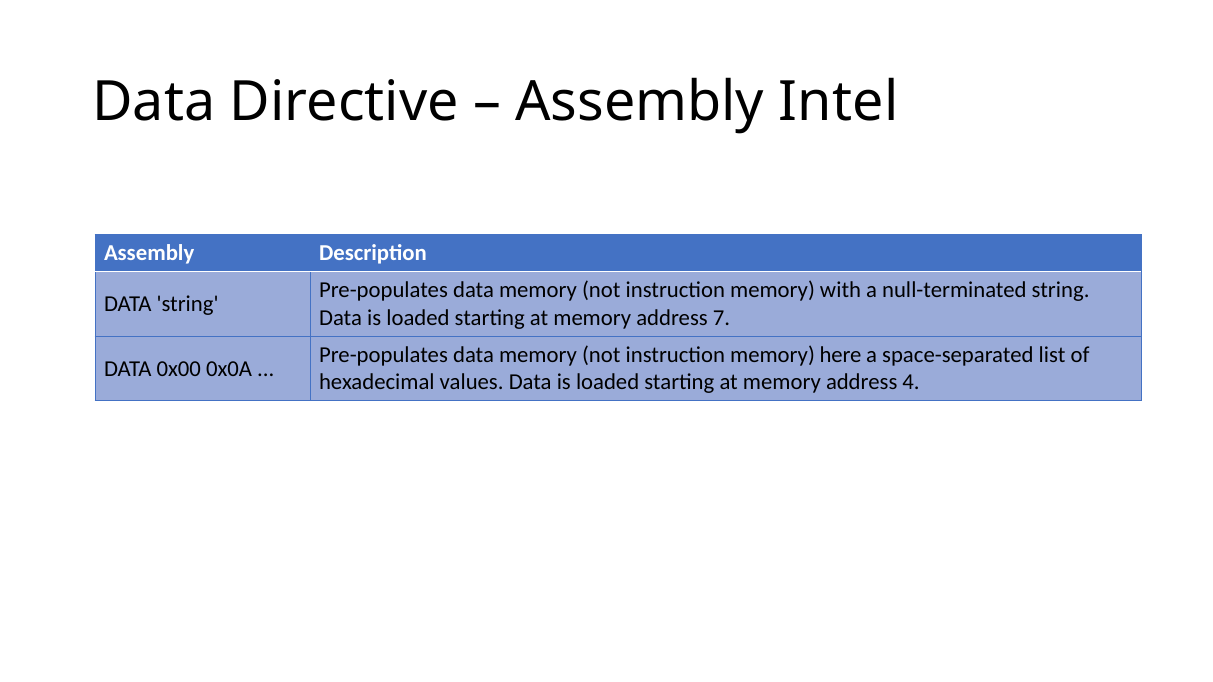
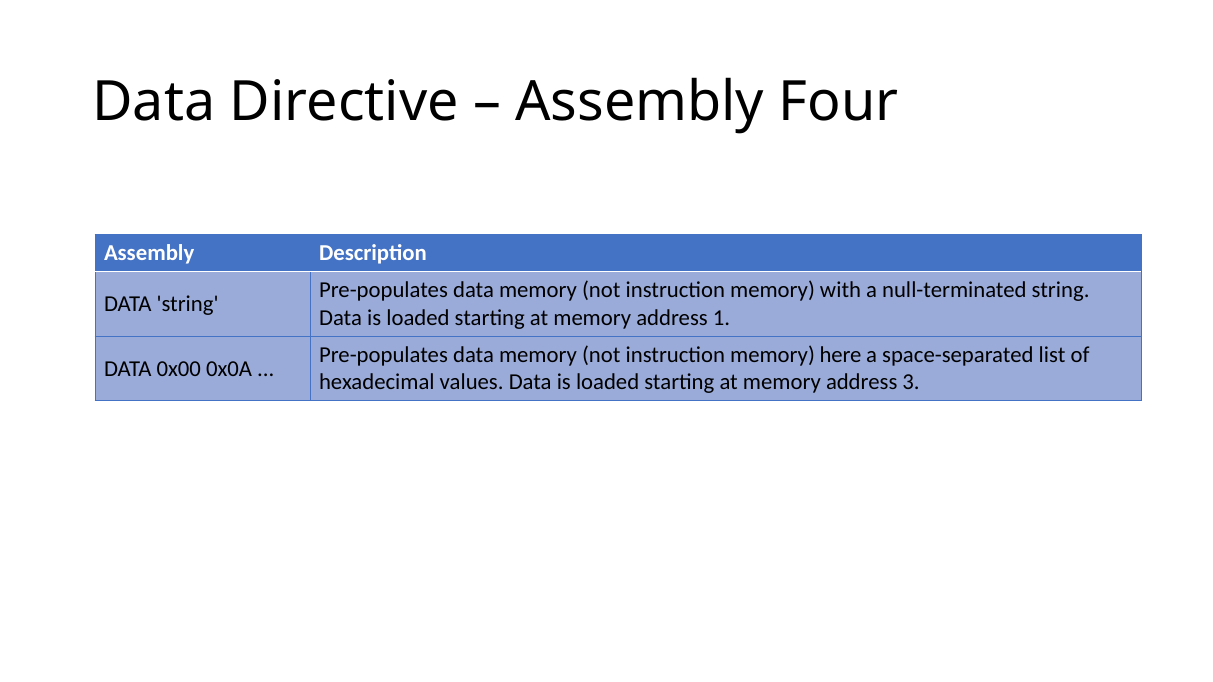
Intel: Intel -> Four
7: 7 -> 1
4: 4 -> 3
